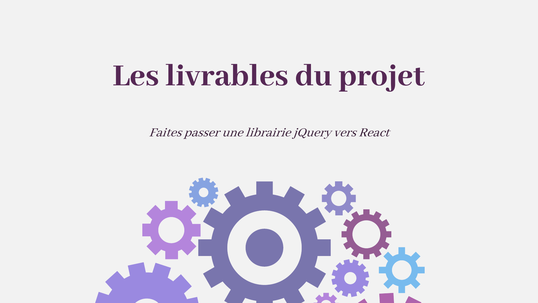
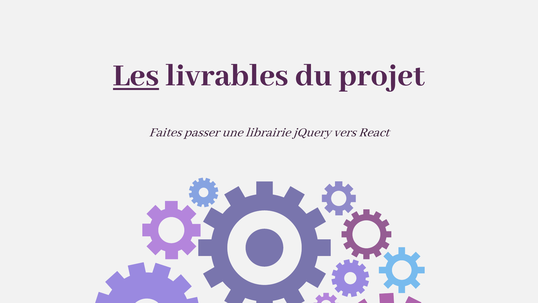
Les underline: none -> present
